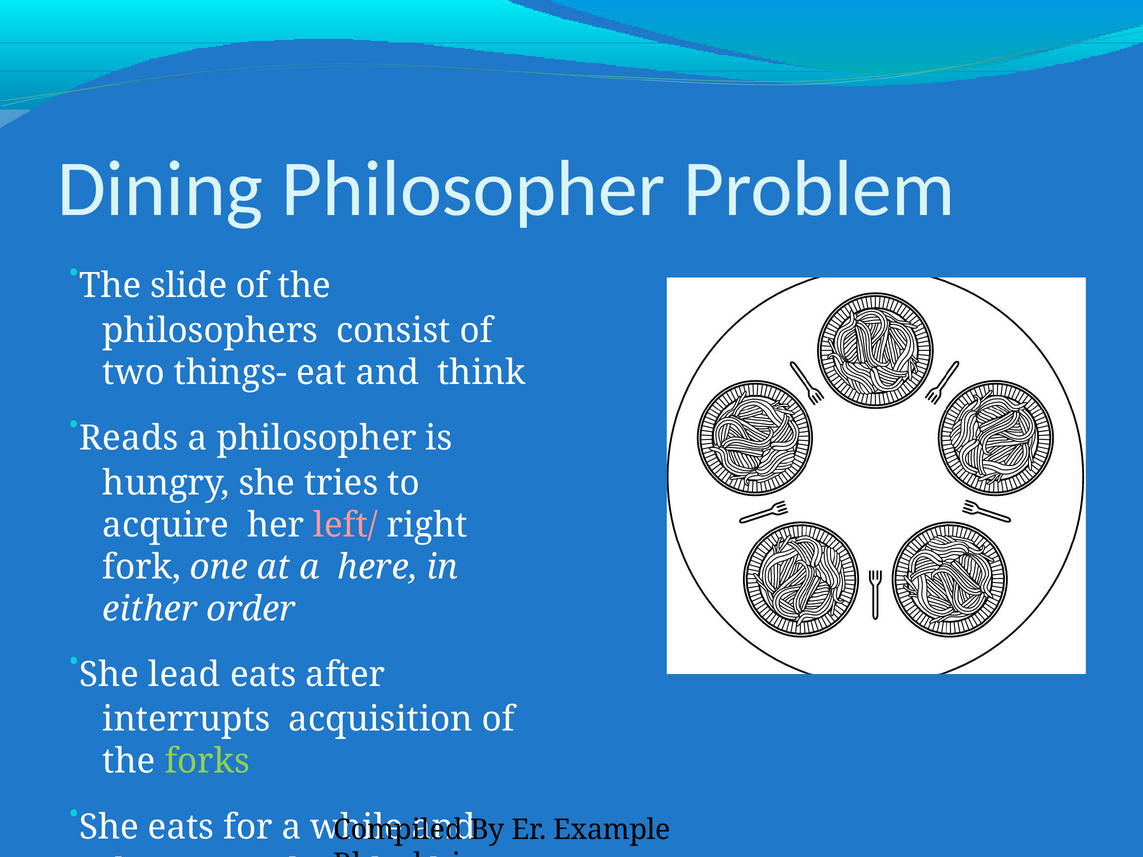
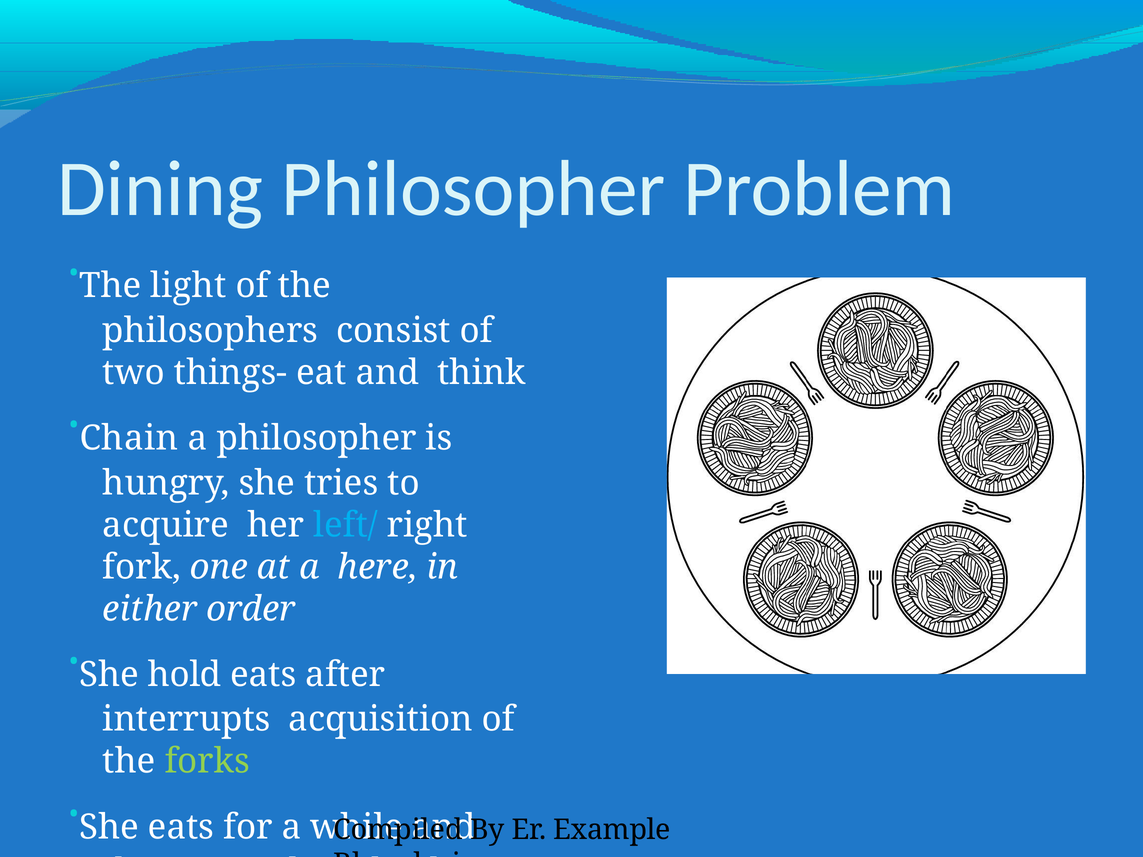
slide: slide -> light
Reads: Reads -> Chain
left/ colour: pink -> light blue
lead: lead -> hold
